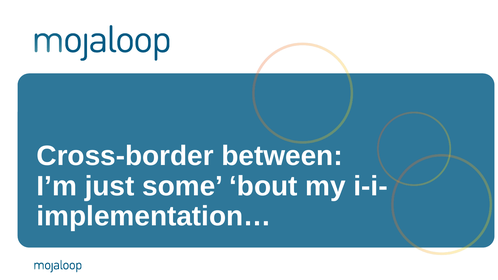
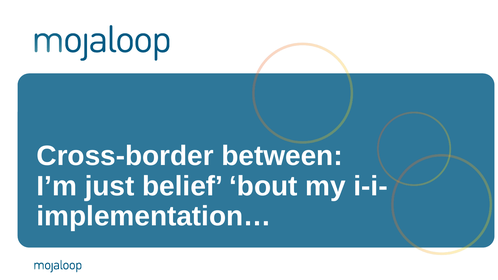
some: some -> belief
